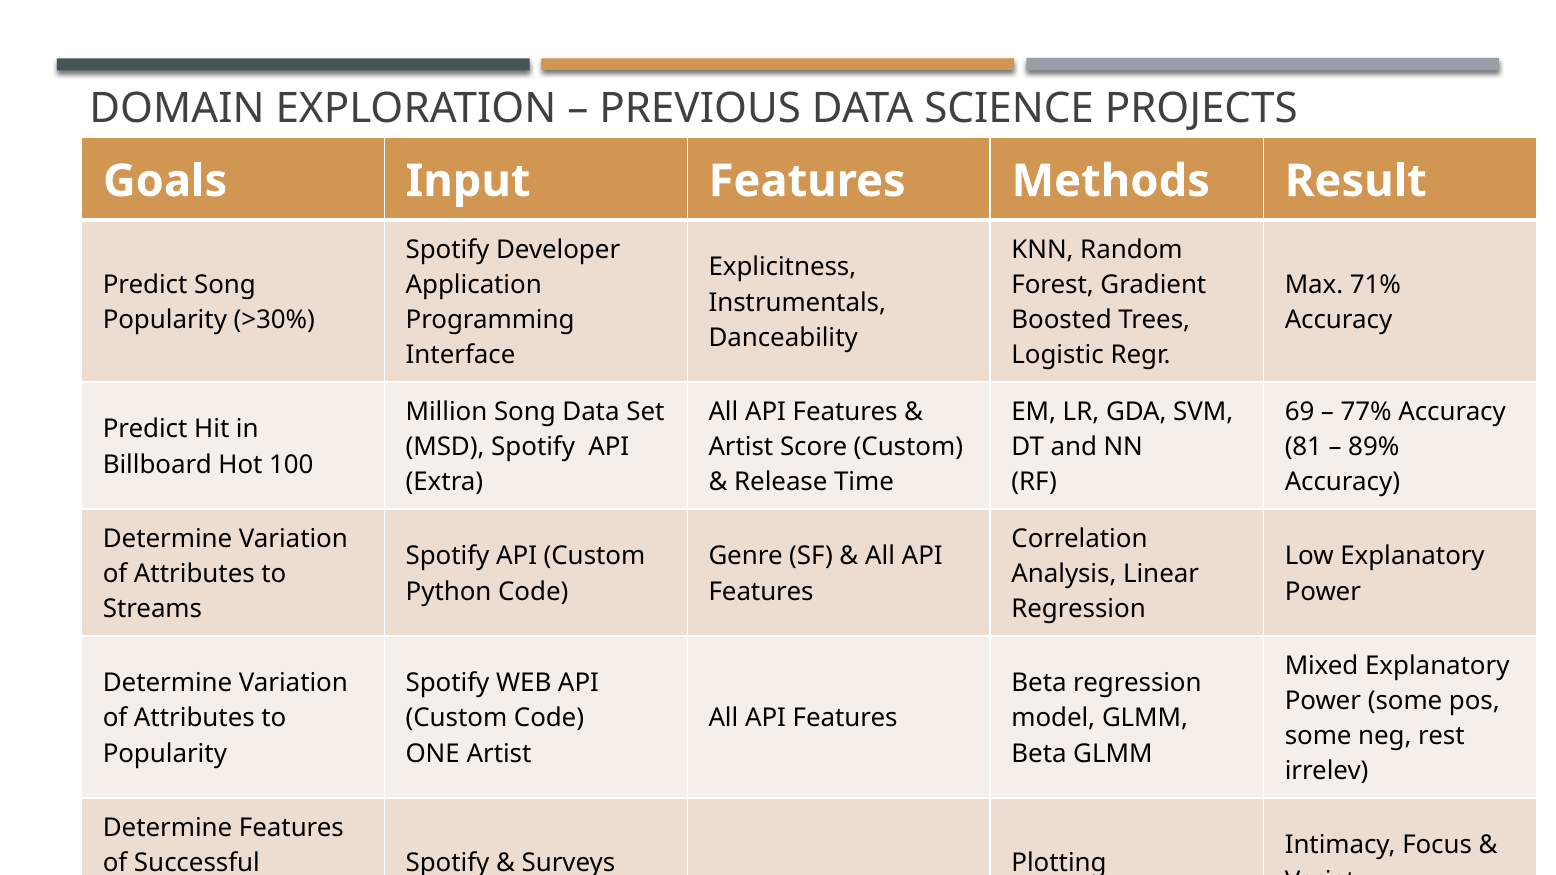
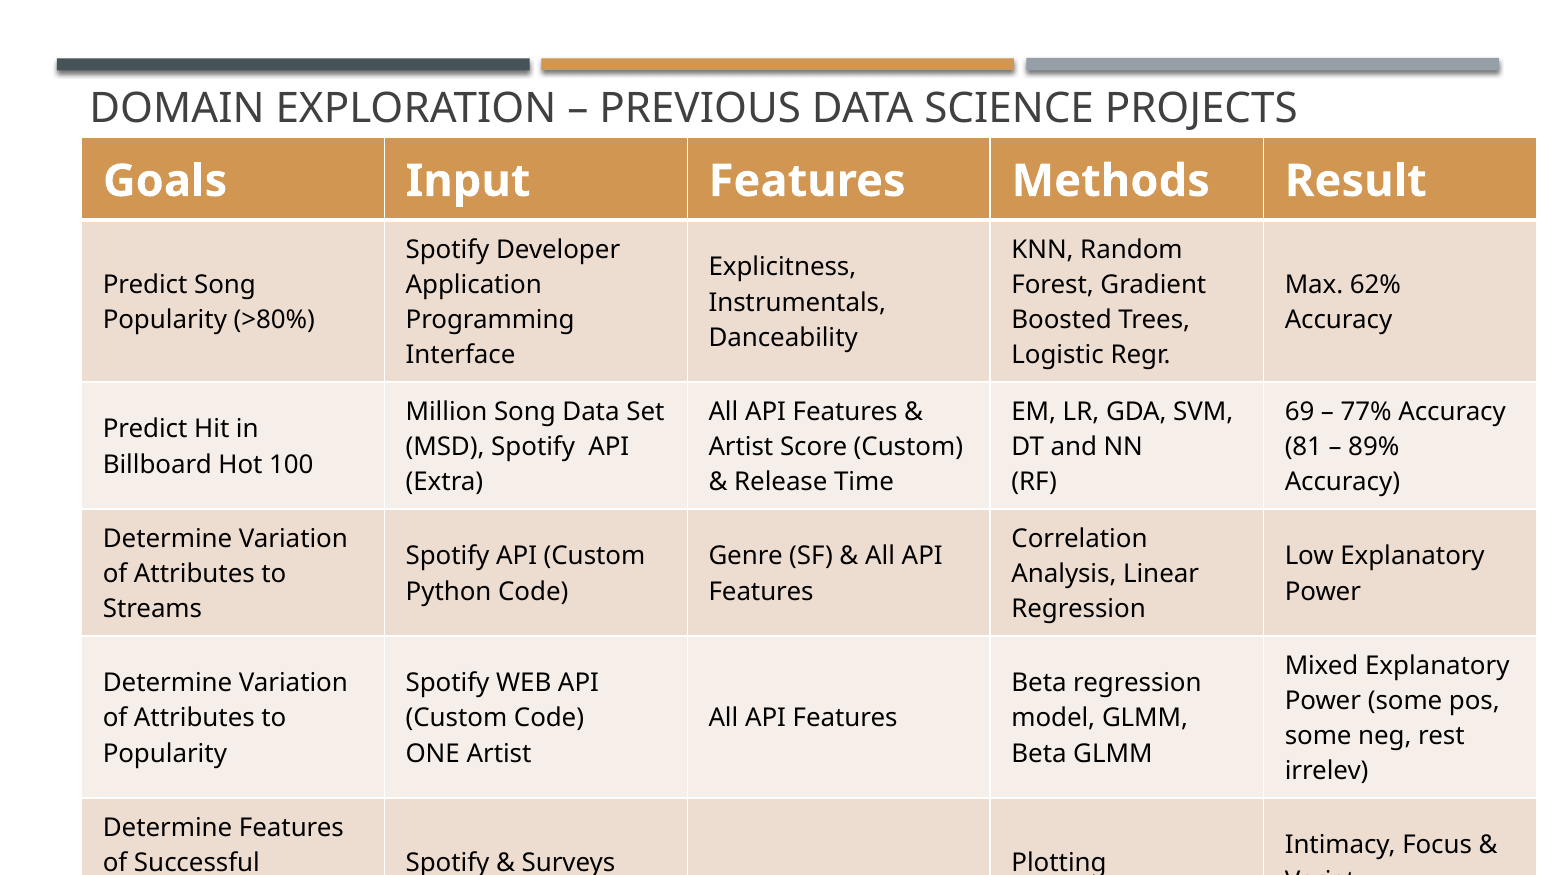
71%: 71% -> 62%
>30%: >30% -> >80%
